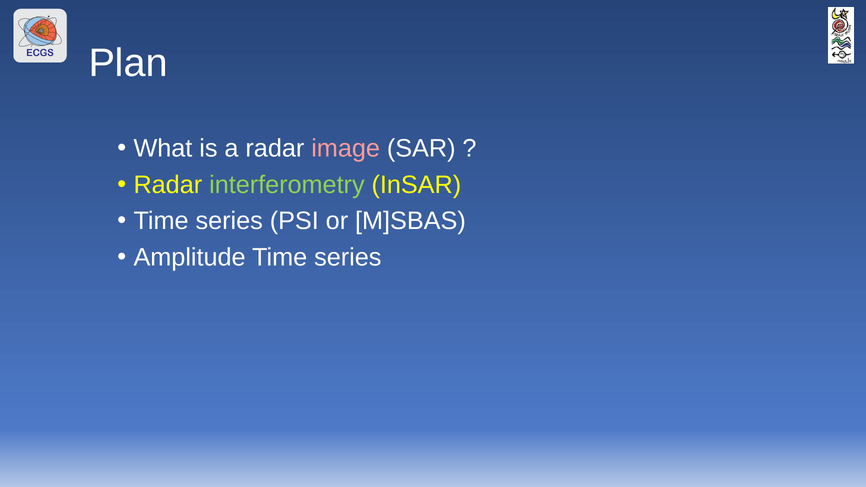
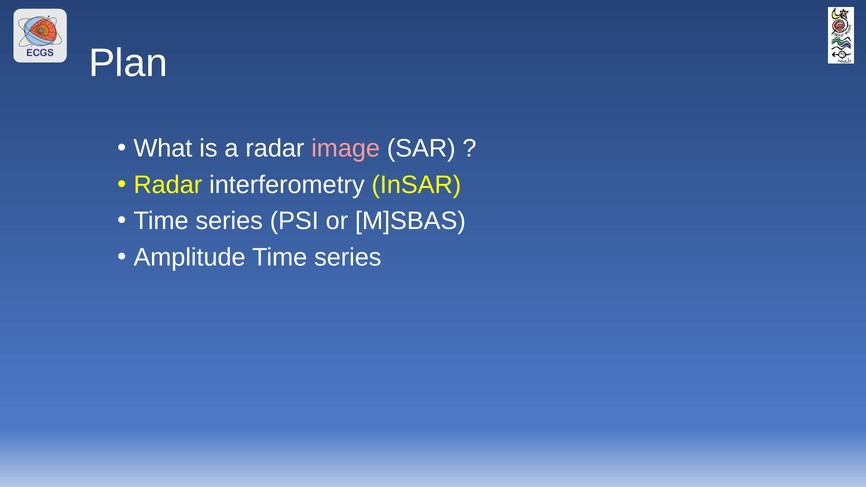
interferometry colour: light green -> white
